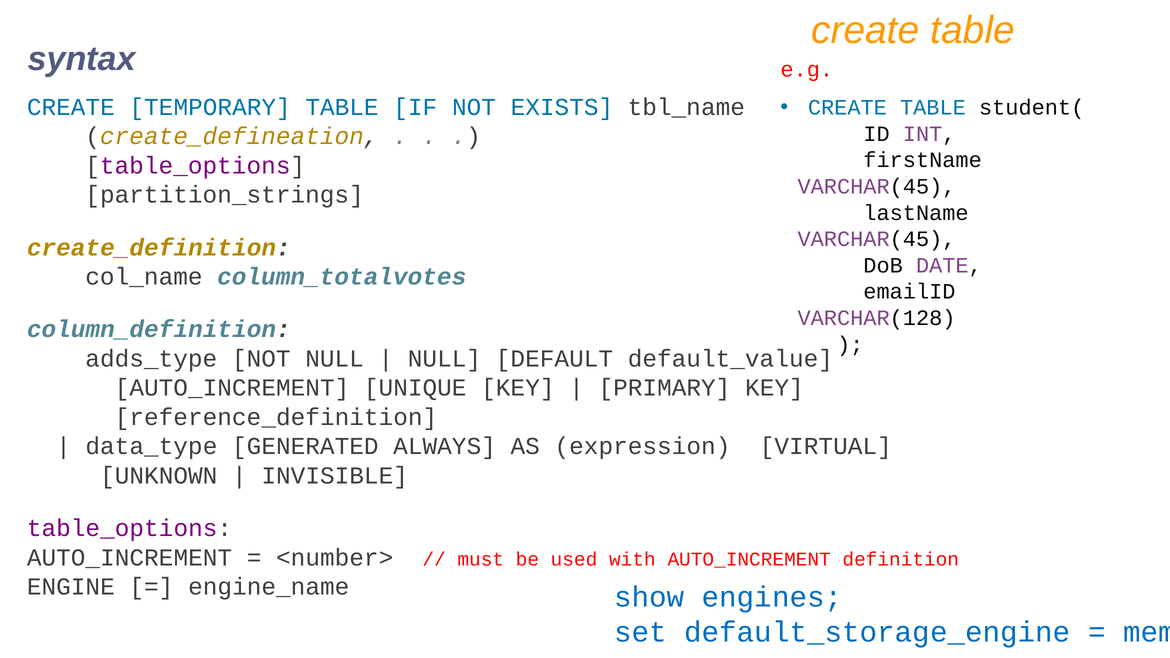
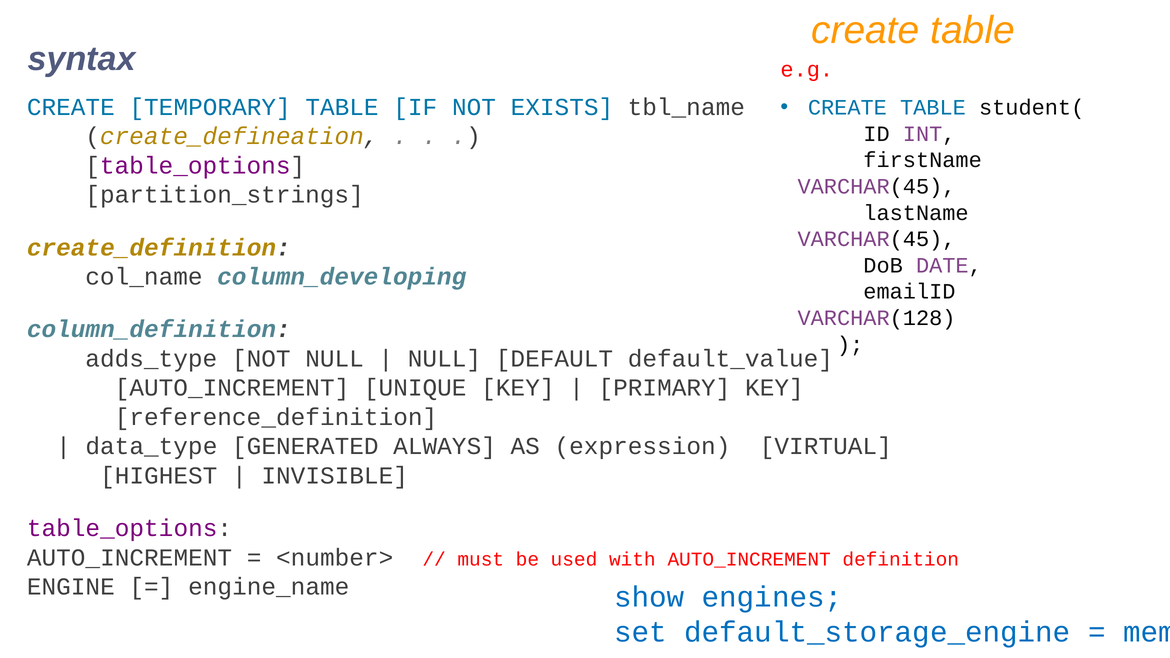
column_totalvotes: column_totalvotes -> column_developing
UNKNOWN: UNKNOWN -> HIGHEST
